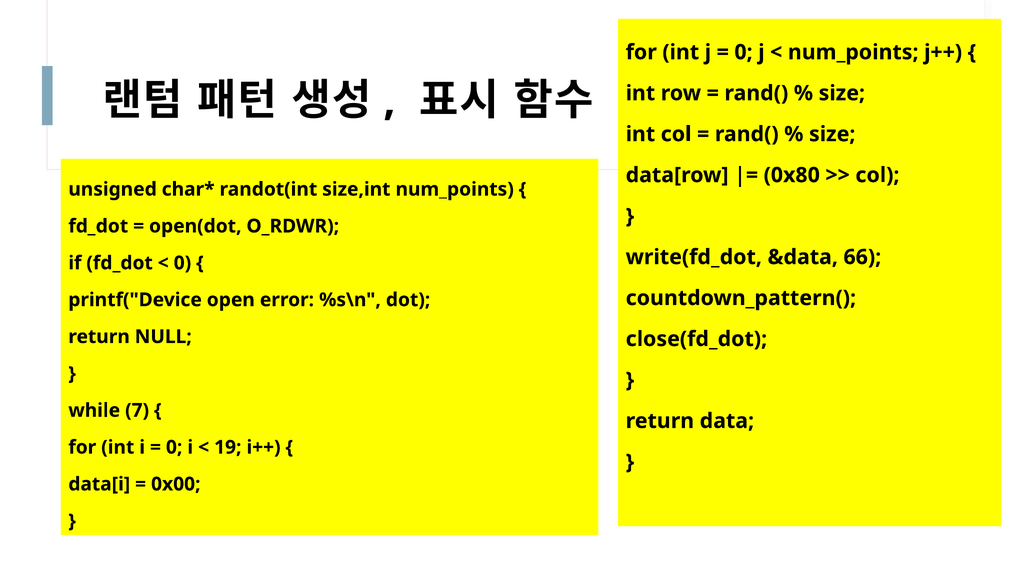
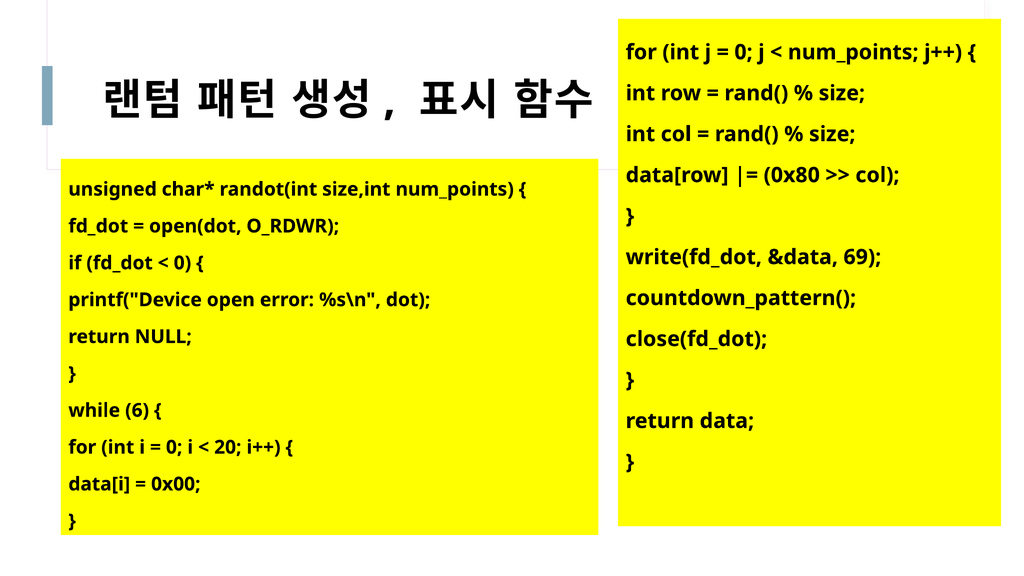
66: 66 -> 69
7: 7 -> 6
19: 19 -> 20
